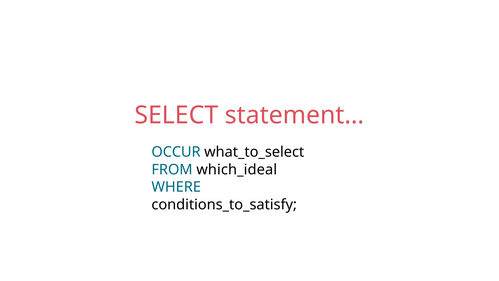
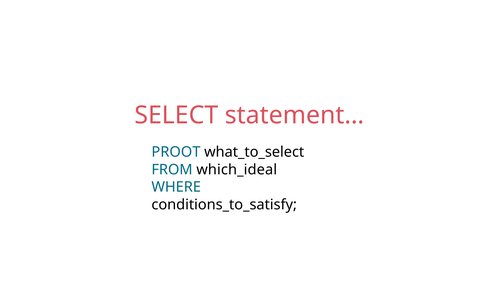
OCCUR: OCCUR -> PROOT
